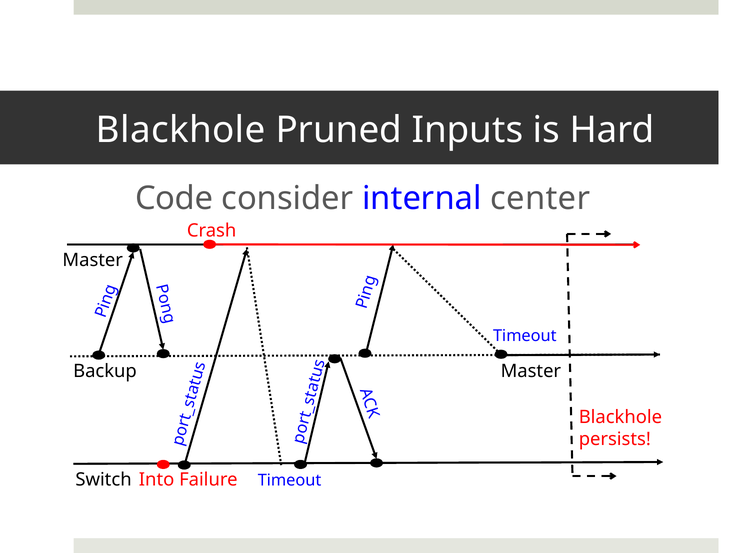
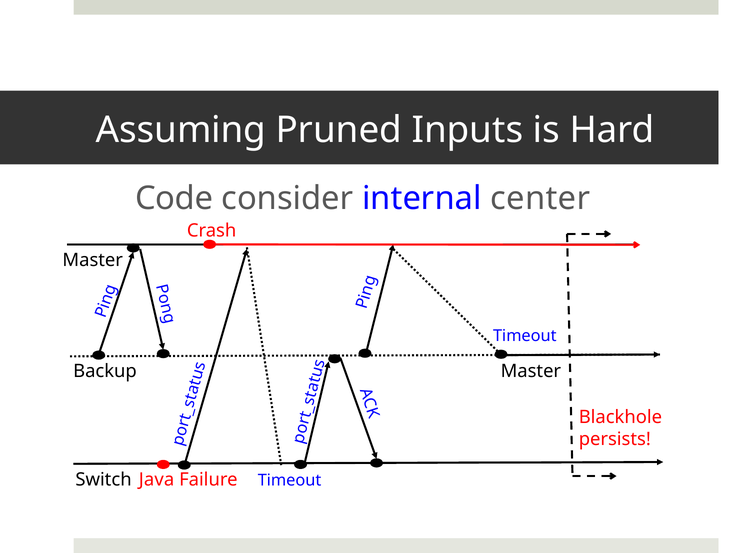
Blackhole at (181, 130): Blackhole -> Assuming
Into: Into -> Java
